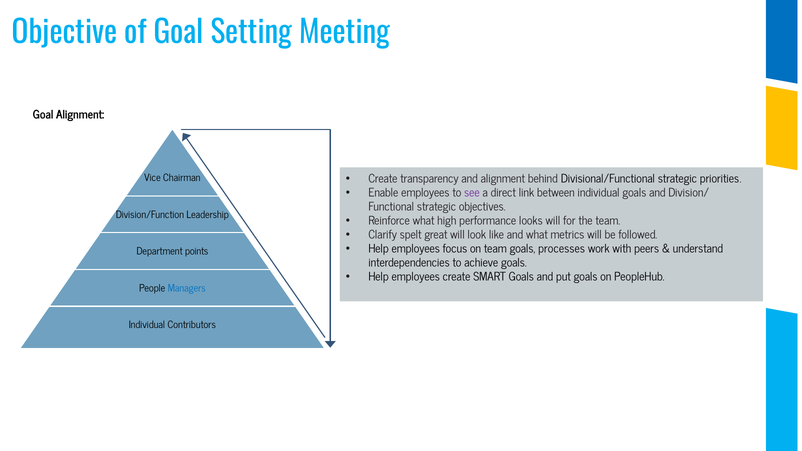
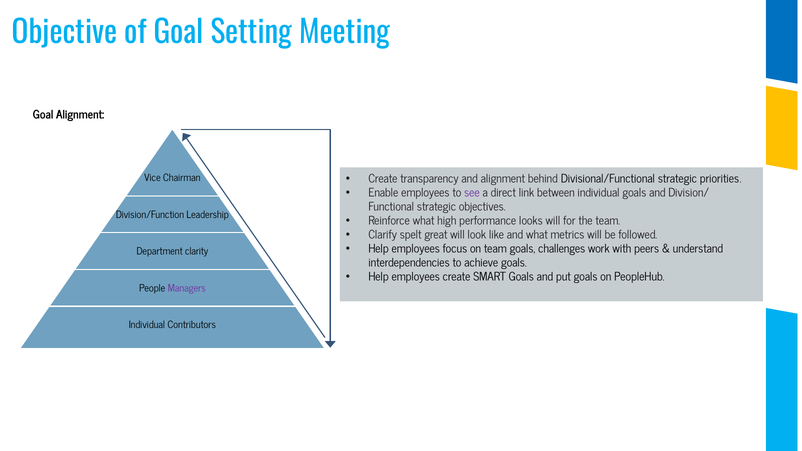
processes: processes -> challenges
points: points -> clarity
Managers colour: blue -> purple
